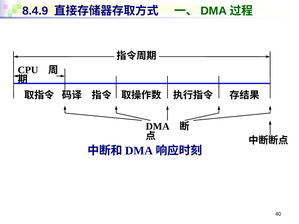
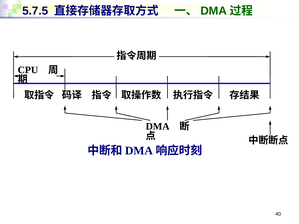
8.4.9: 8.4.9 -> 5.7.5
